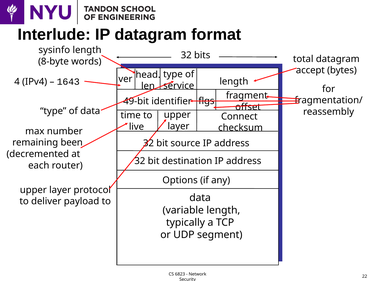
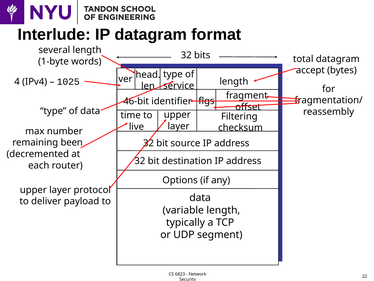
sysinfo: sysinfo -> several
8-byte: 8-byte -> 1-byte
1643: 1643 -> 1025
49-bit: 49-bit -> 46-bit
Connect: Connect -> Filtering
